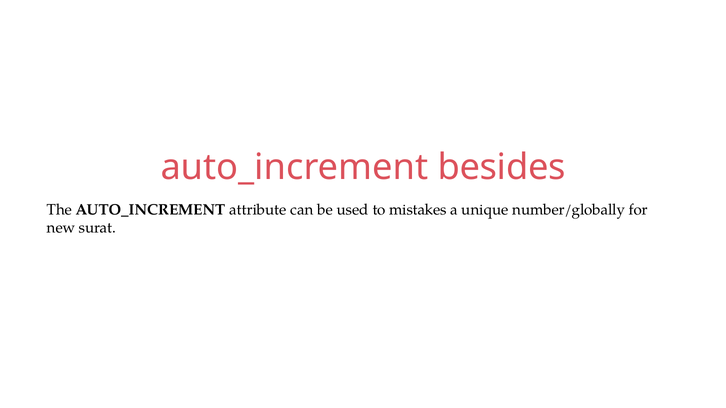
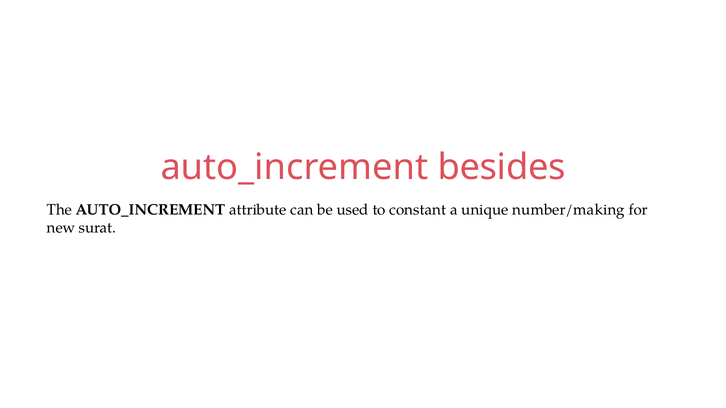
mistakes: mistakes -> constant
number/globally: number/globally -> number/making
